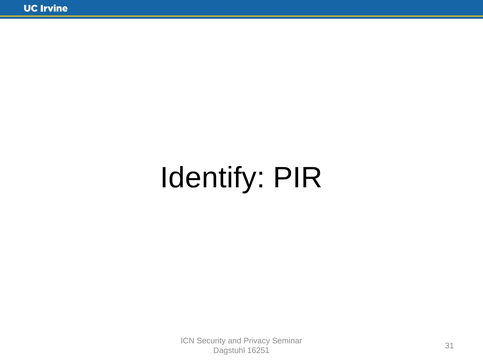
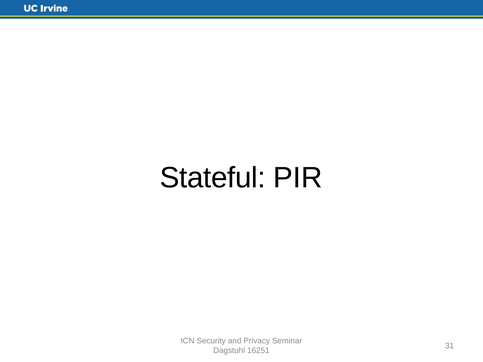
Identify: Identify -> Stateful
